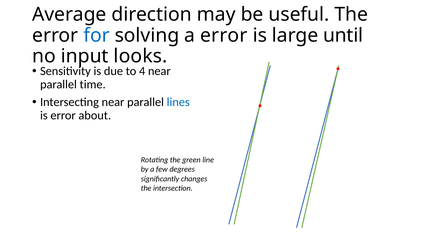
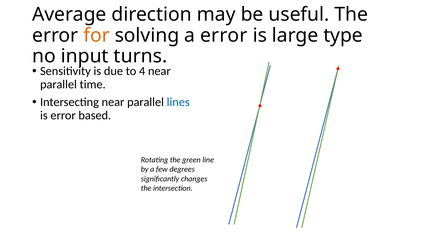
for colour: blue -> orange
until: until -> type
looks: looks -> turns
about: about -> based
